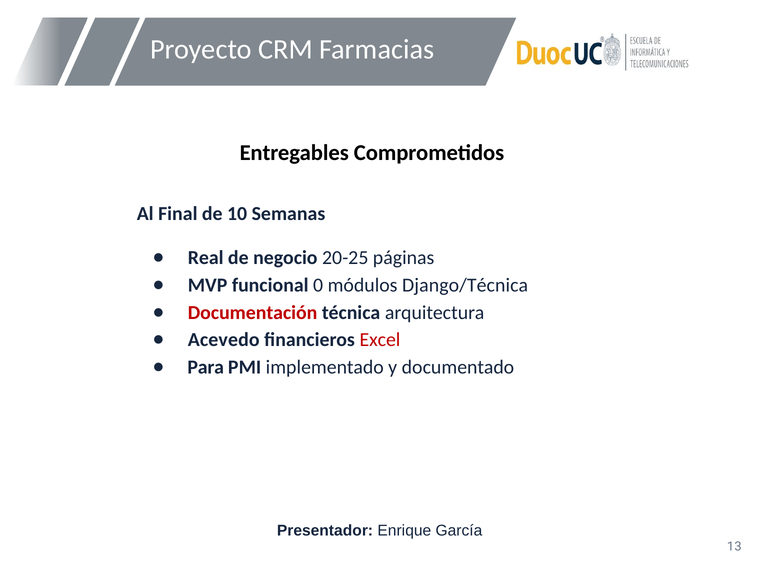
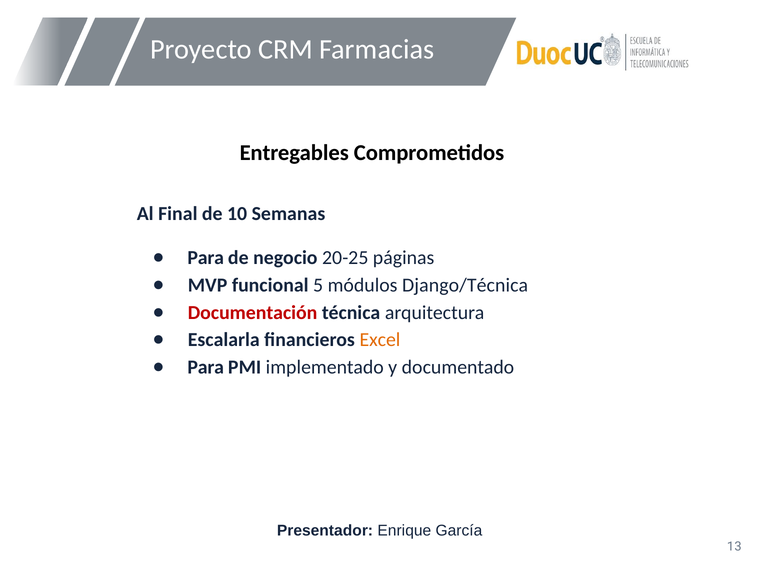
Real at (206, 258): Real -> Para
0: 0 -> 5
Acevedo: Acevedo -> Escalarla
Excel colour: red -> orange
